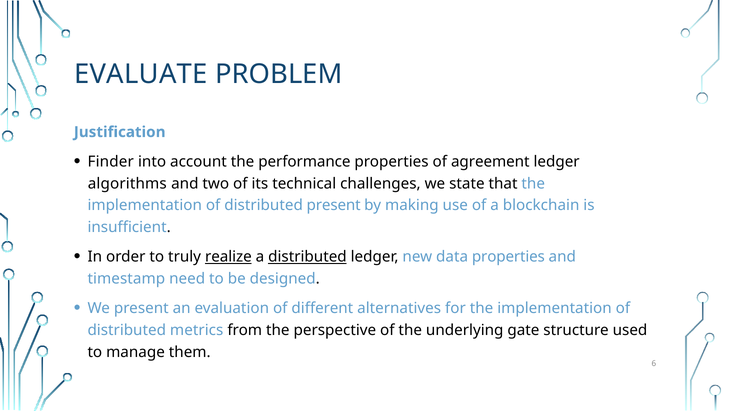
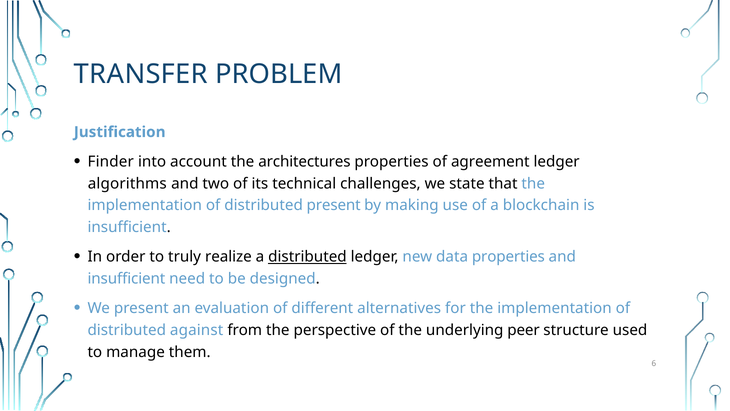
EVALUATE: EVALUATE -> TRANSFER
performance: performance -> architectures
realize underline: present -> none
timestamp at (126, 279): timestamp -> insufficient
metrics: metrics -> against
gate: gate -> peer
